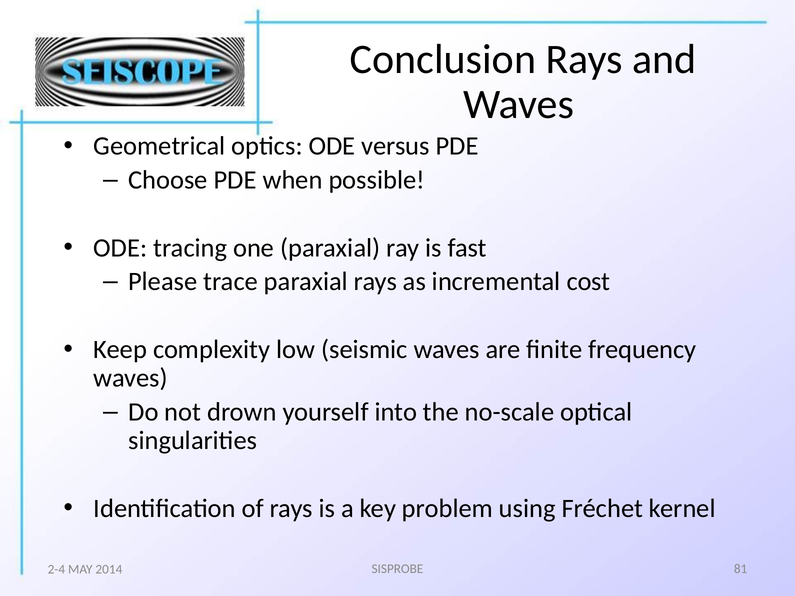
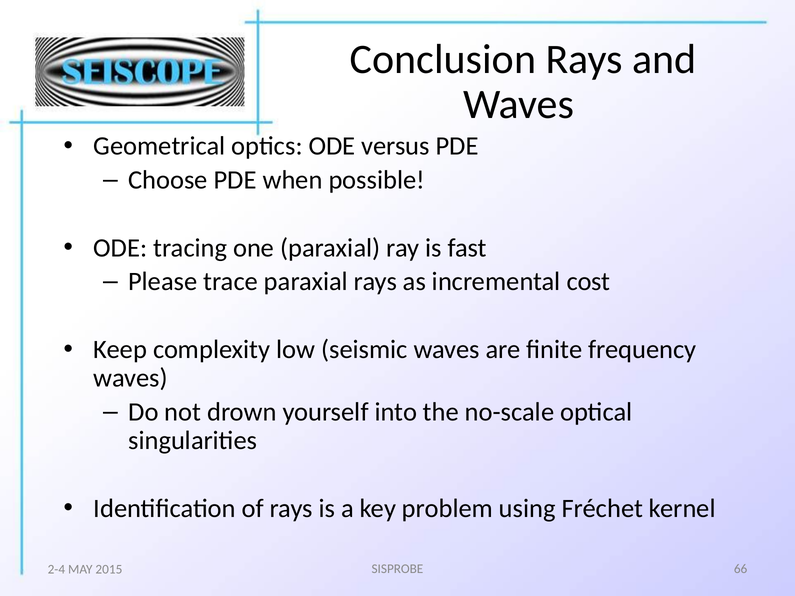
81: 81 -> 66
2014: 2014 -> 2015
